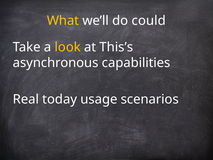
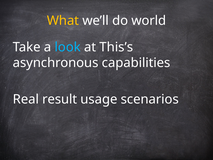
could: could -> world
look colour: yellow -> light blue
today: today -> result
